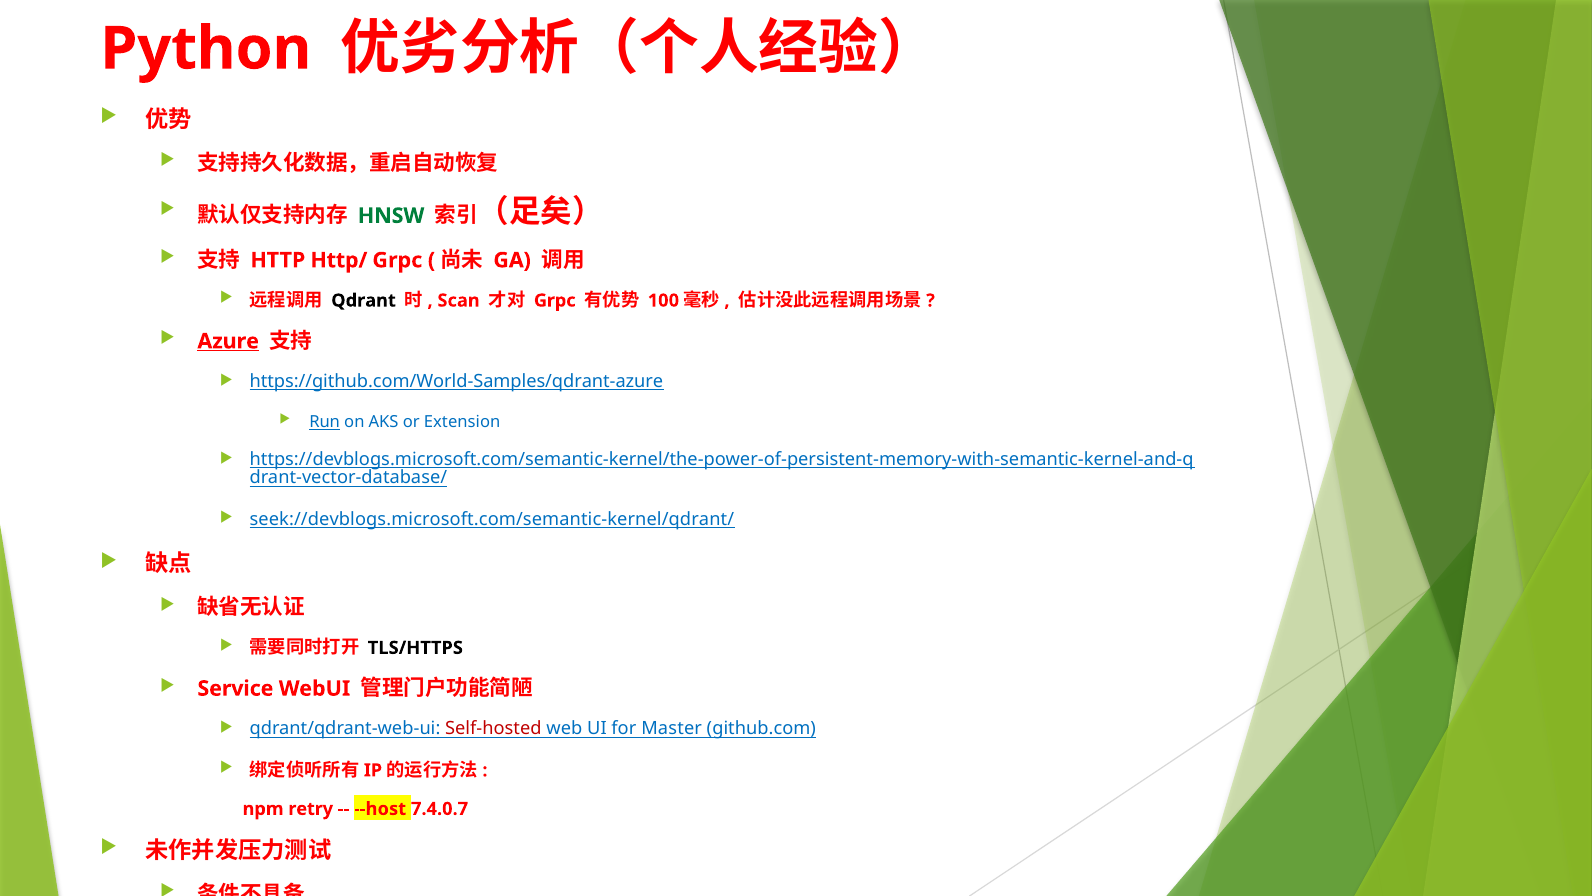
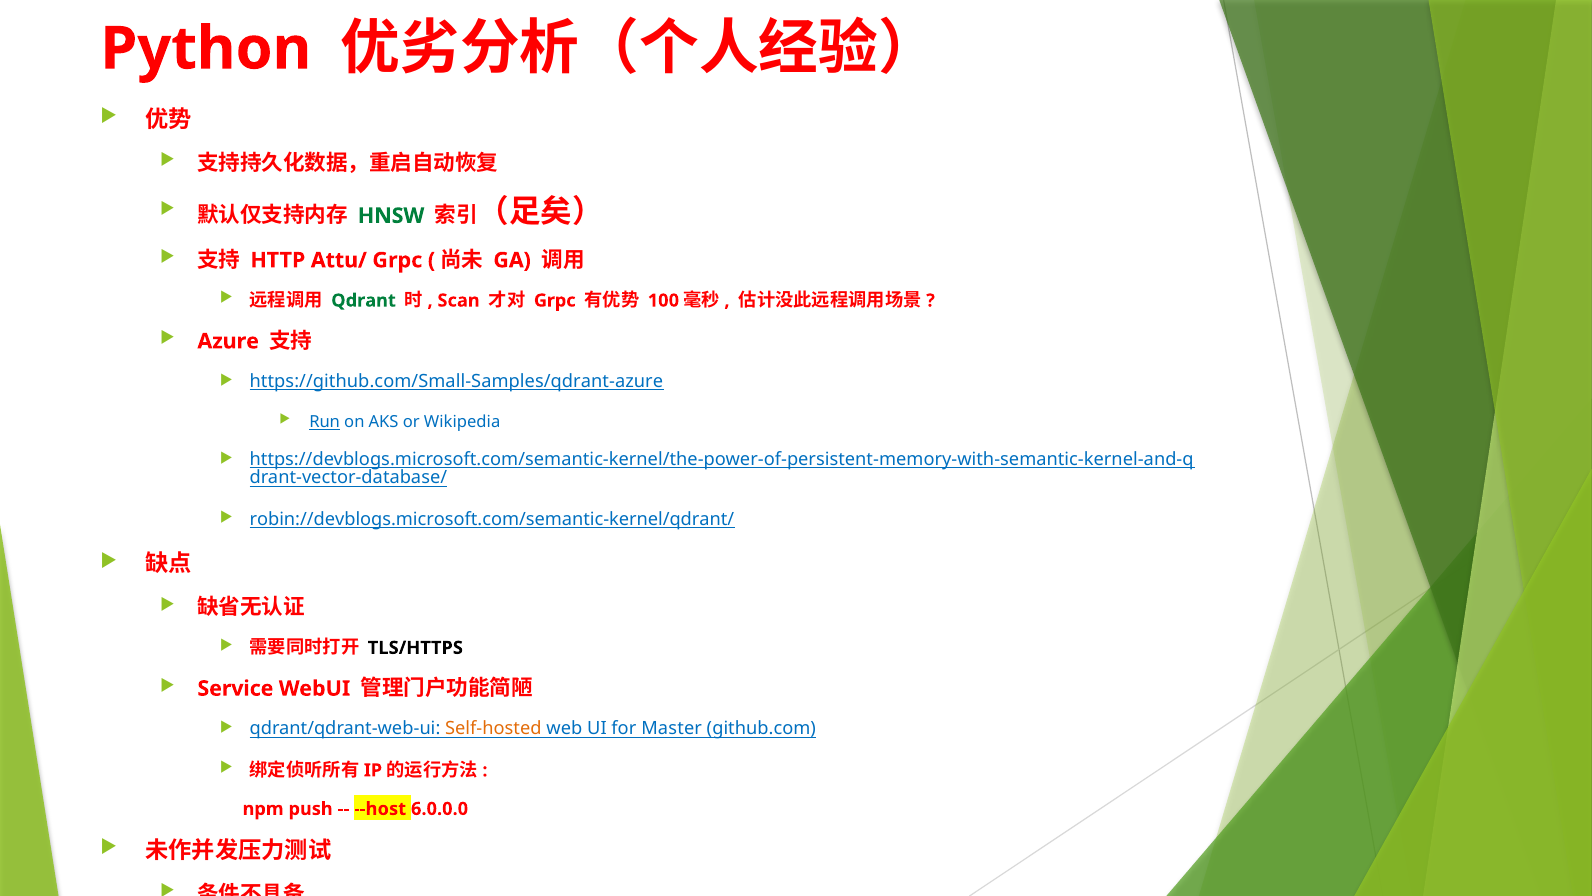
Http/: Http/ -> Attu/
Qdrant colour: black -> green
Azure underline: present -> none
https://github.com/World-Samples/qdrant-azure: https://github.com/World-Samples/qdrant-azure -> https://github.com/Small-Samples/qdrant-azure
Extension: Extension -> Wikipedia
seek://devblogs.microsoft.com/semantic-kernel/qdrant/: seek://devblogs.microsoft.com/semantic-kernel/qdrant/ -> robin://devblogs.microsoft.com/semantic-kernel/qdrant/
Self-hosted colour: red -> orange
retry: retry -> push
7.4.0.7: 7.4.0.7 -> 6.0.0.0
